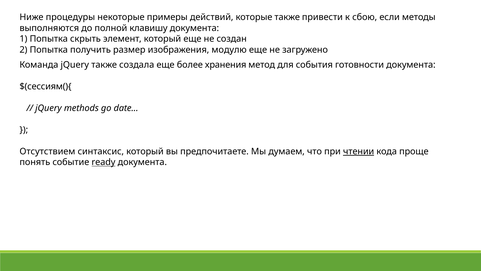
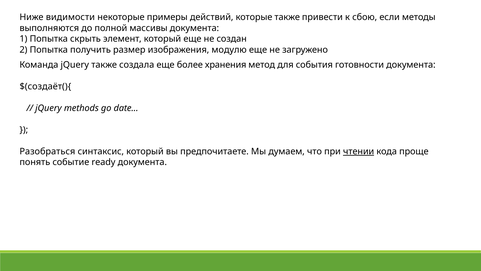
процедуры: процедуры -> видимости
клавишу: клавишу -> массивы
$(сессиям(){: $(сессиям(){ -> $(создаёт(){
Отсутствием: Отсутствием -> Разобраться
ready underline: present -> none
